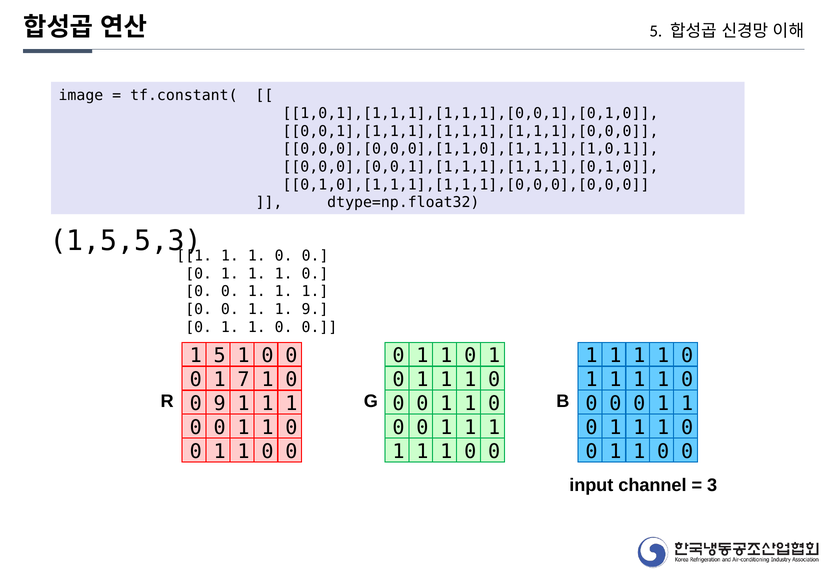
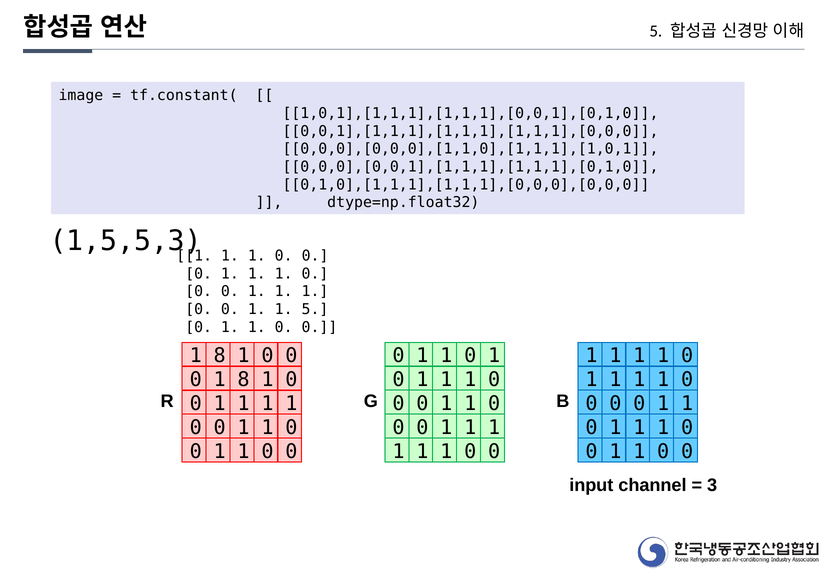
1 9: 9 -> 5
5 at (220, 355): 5 -> 8
7 at (244, 379): 7 -> 8
9 at (220, 403): 9 -> 1
